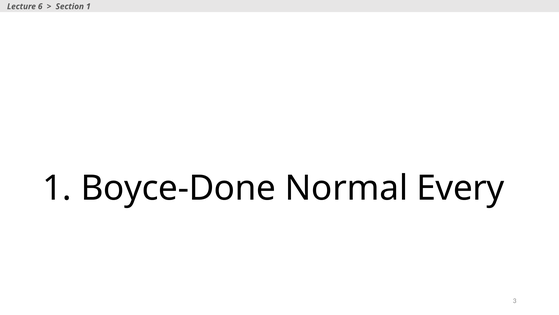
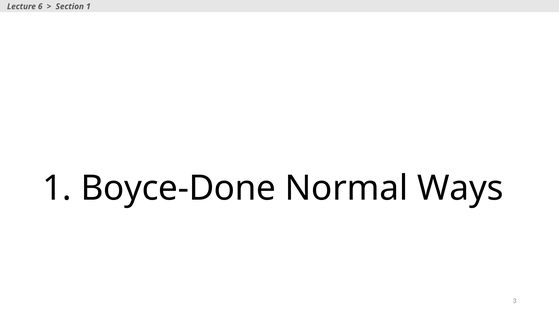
Every: Every -> Ways
